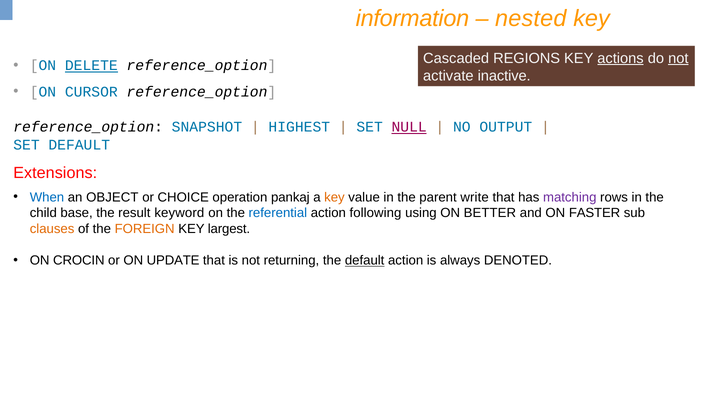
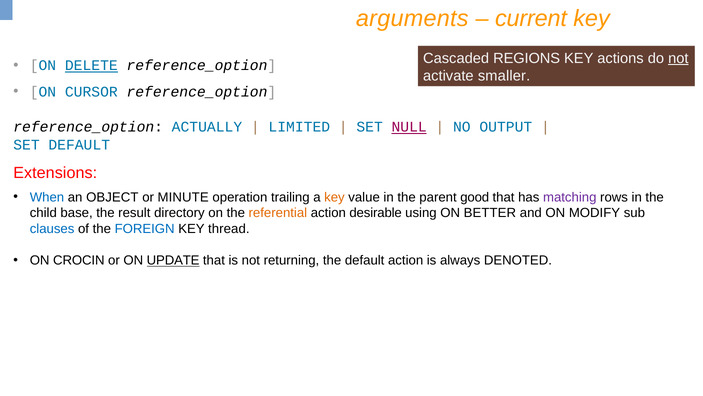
information: information -> arguments
nested: nested -> current
actions underline: present -> none
inactive: inactive -> smaller
SNAPSHOT: SNAPSHOT -> ACTUALLY
HIGHEST: HIGHEST -> LIMITED
CHOICE: CHOICE -> MINUTE
pankaj: pankaj -> trailing
write: write -> good
keyword: keyword -> directory
referential colour: blue -> orange
following: following -> desirable
FASTER: FASTER -> MODIFY
clauses colour: orange -> blue
FOREIGN colour: orange -> blue
largest: largest -> thread
UPDATE underline: none -> present
default at (365, 260) underline: present -> none
